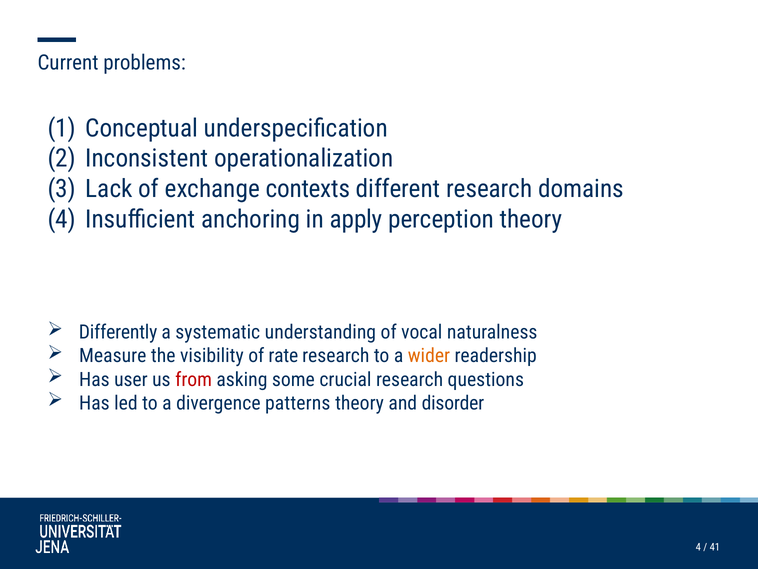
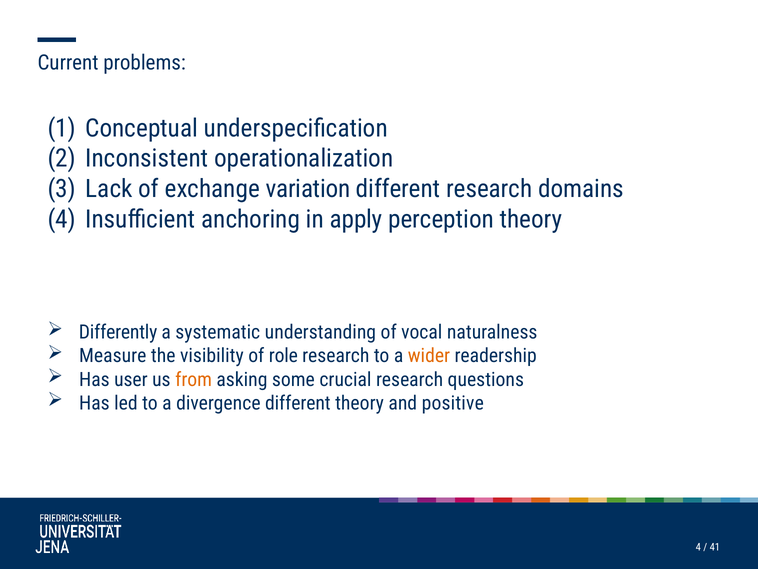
contexts: contexts -> variation
rate: rate -> role
from colour: red -> orange
divergence patterns: patterns -> different
disorder: disorder -> positive
